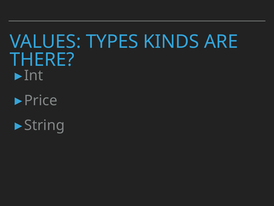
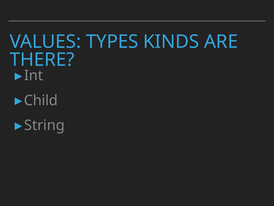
Price: Price -> Child
